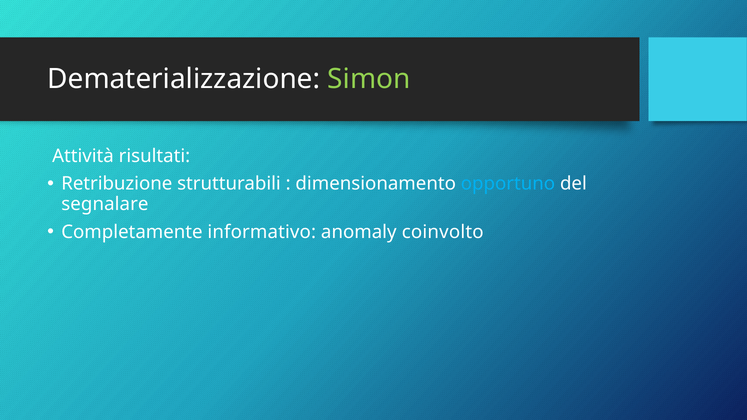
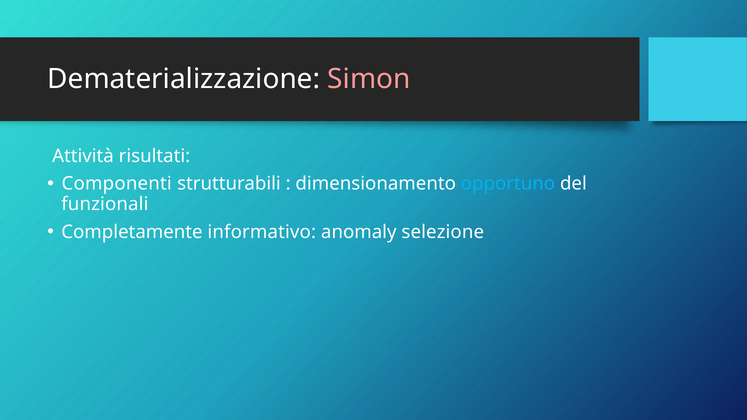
Simon colour: light green -> pink
Retribuzione: Retribuzione -> Componenti
segnalare: segnalare -> funzionali
coinvolto: coinvolto -> selezione
